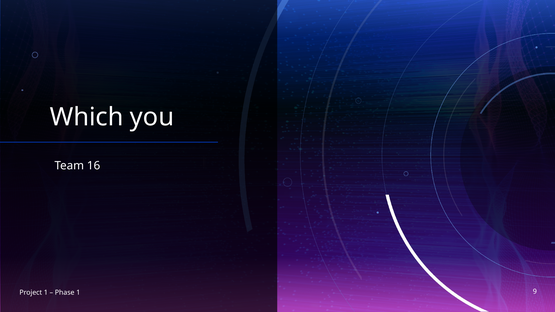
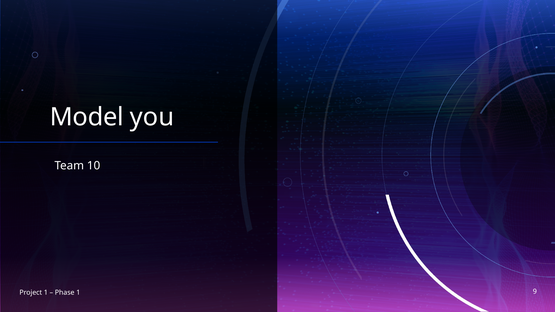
Which: Which -> Model
16: 16 -> 10
